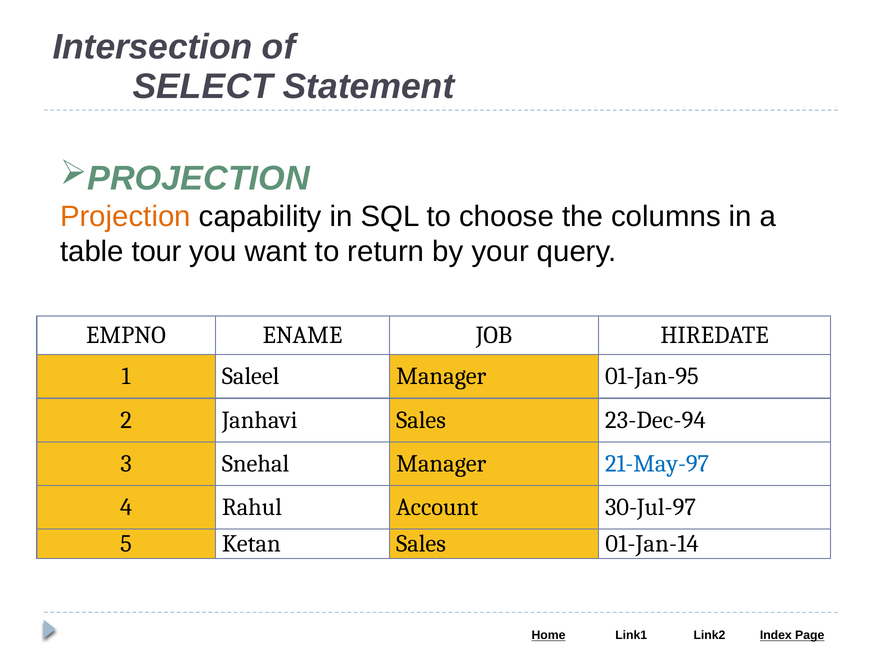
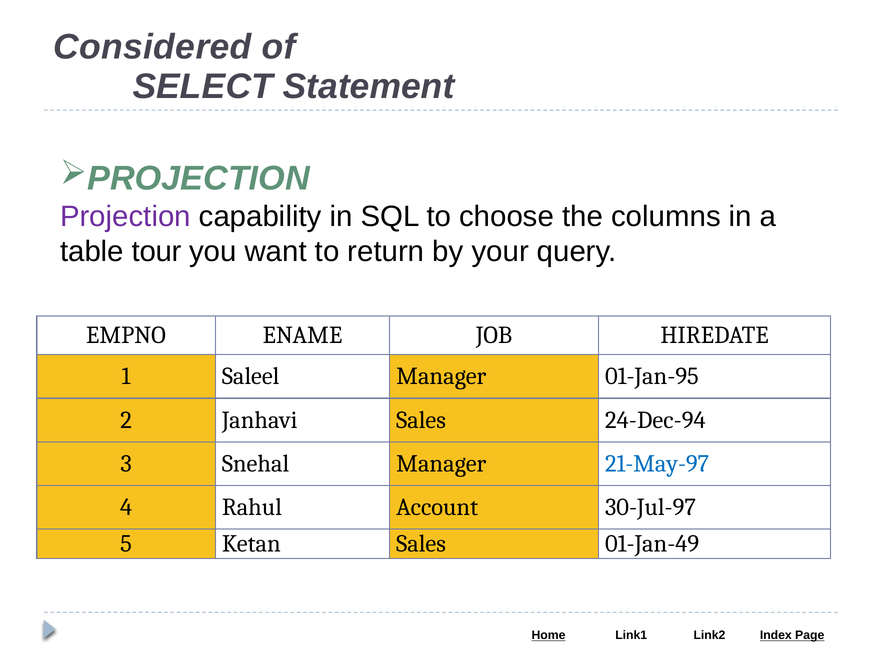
Intersection: Intersection -> Considered
Projection colour: orange -> purple
23-Dec-94: 23-Dec-94 -> 24-Dec-94
01-Jan-14: 01-Jan-14 -> 01-Jan-49
